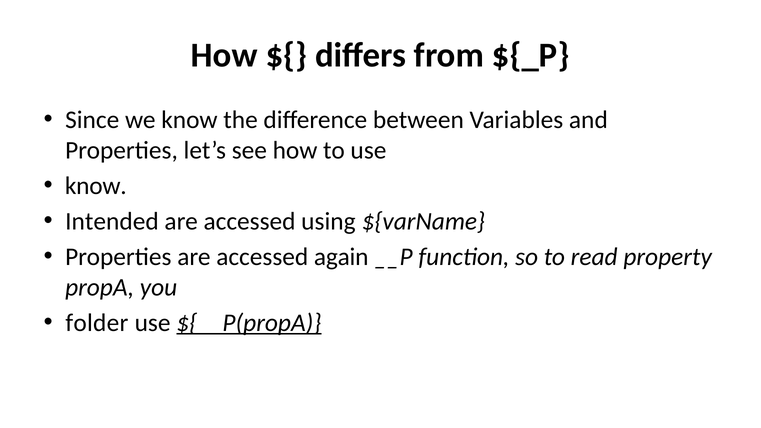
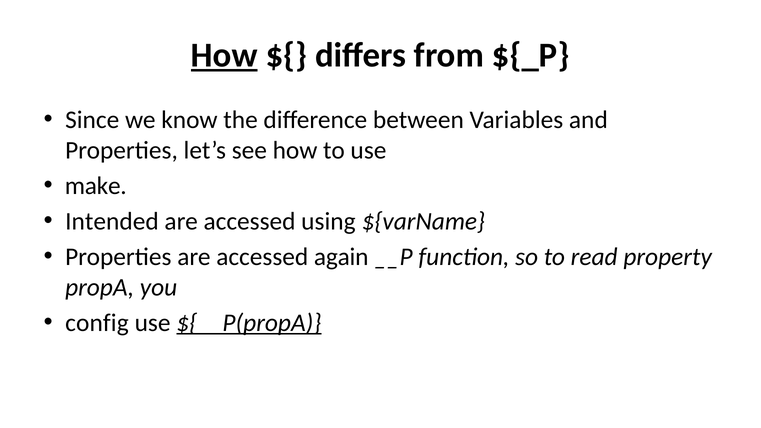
How at (224, 55) underline: none -> present
know at (96, 186): know -> make
folder: folder -> config
